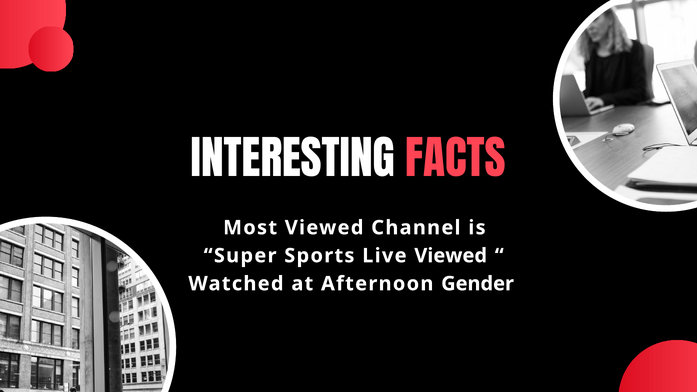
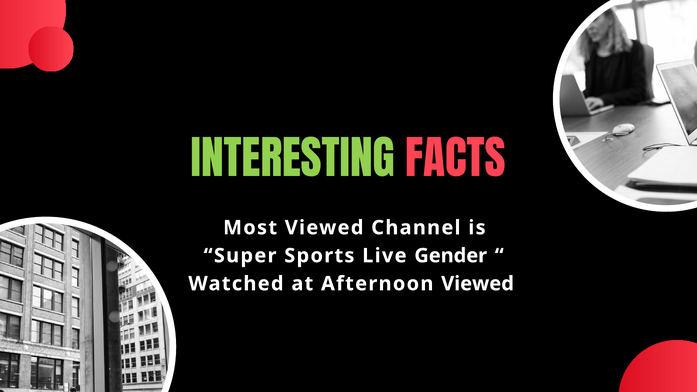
INTERESTING colour: white -> light green
Live Viewed: Viewed -> Gender
Afternoon Gender: Gender -> Viewed
